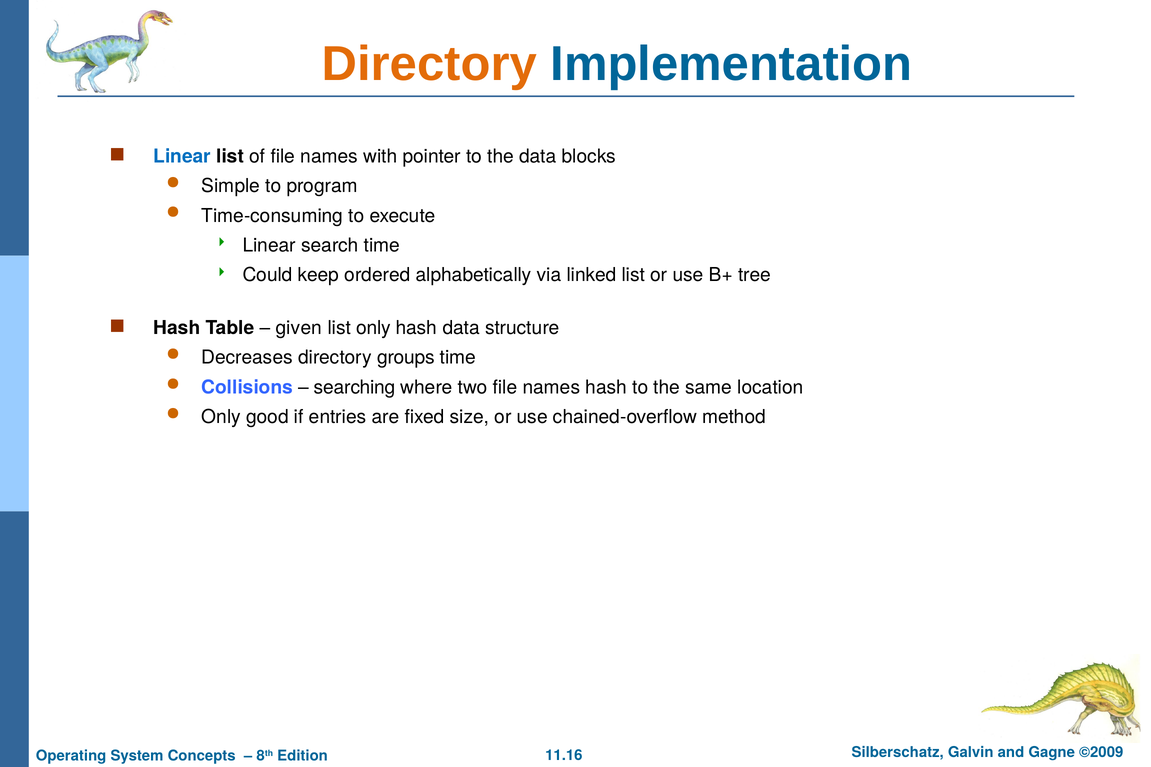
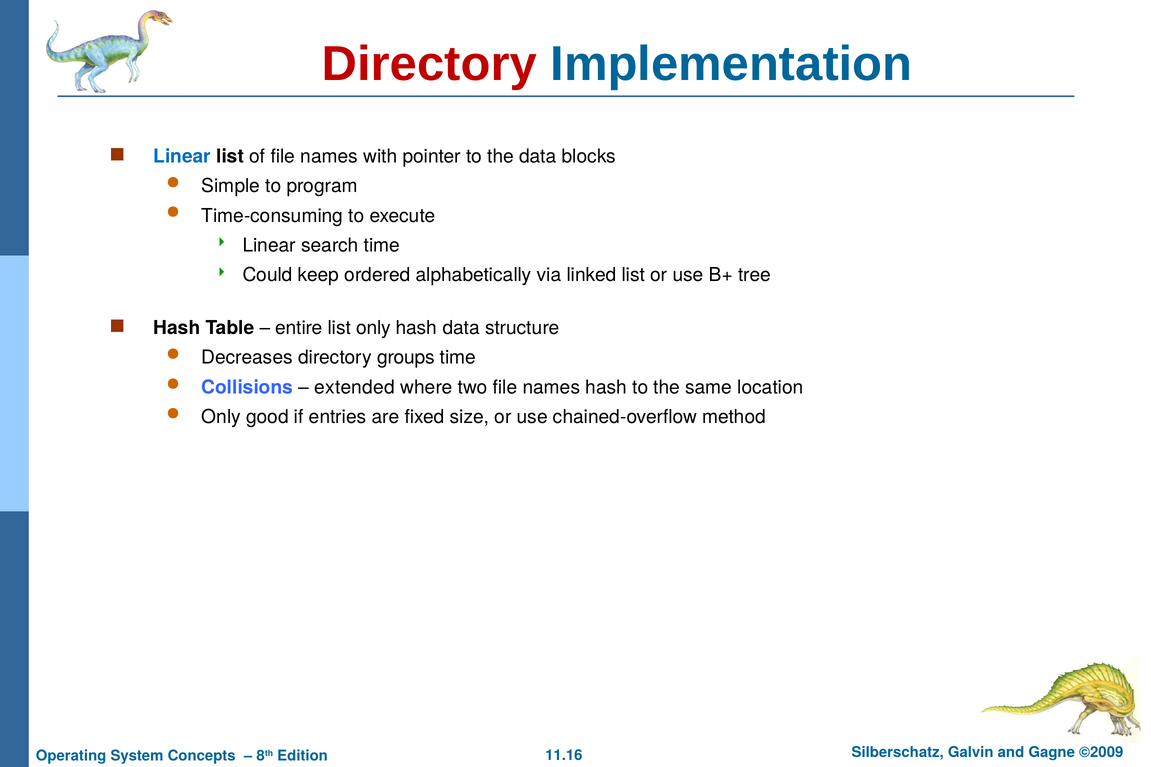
Directory at (429, 64) colour: orange -> red
given: given -> entire
searching: searching -> extended
